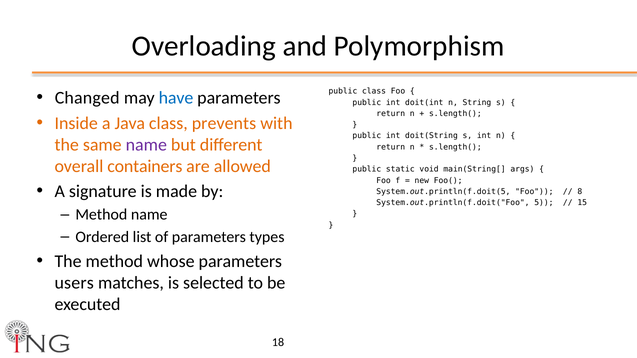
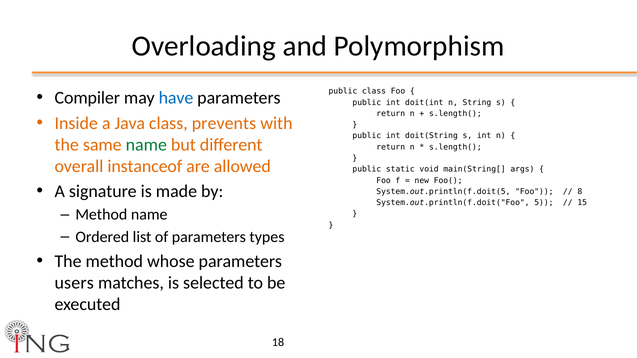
Changed: Changed -> Compiler
name at (146, 145) colour: purple -> green
containers: containers -> instanceof
